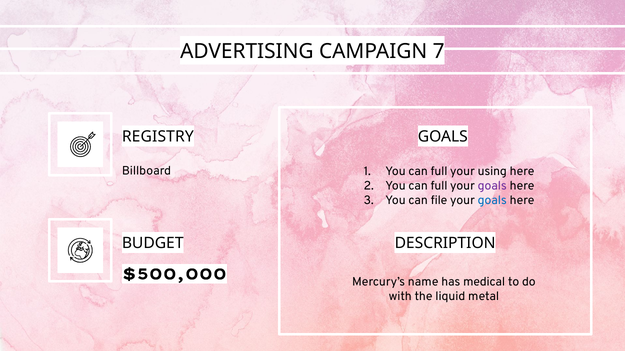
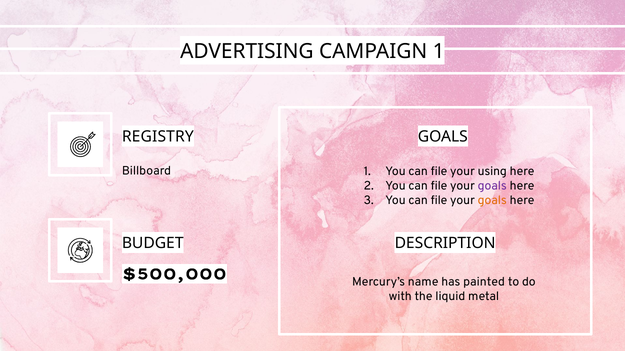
CAMPAIGN 7: 7 -> 1
full at (439, 171): full -> file
2 You can full: full -> file
goals at (492, 201) colour: blue -> orange
medical: medical -> painted
